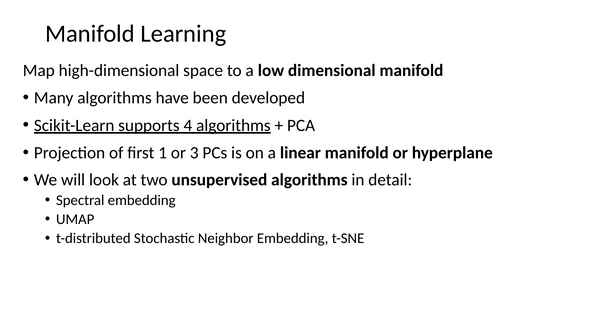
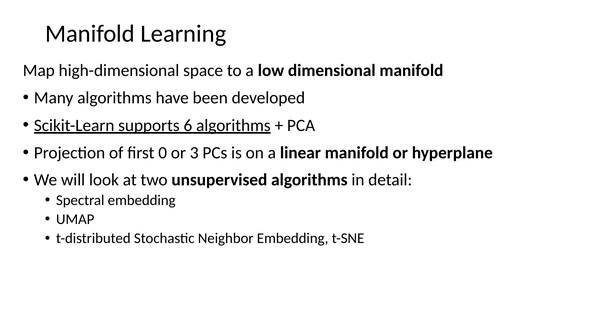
4: 4 -> 6
1: 1 -> 0
